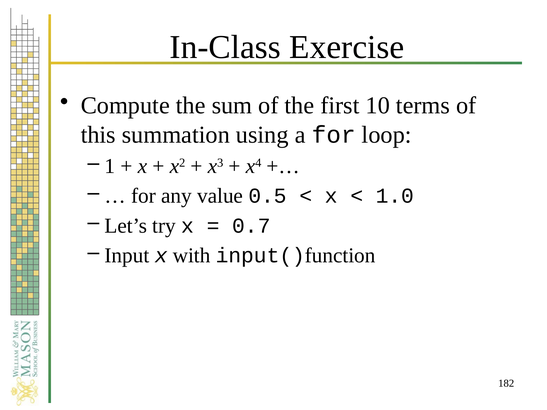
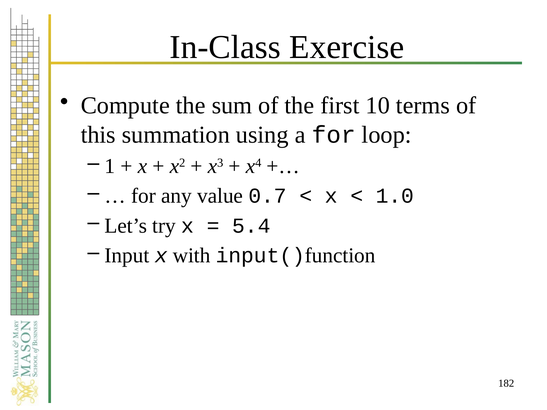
0.5: 0.5 -> 0.7
0.7: 0.7 -> 5.4
